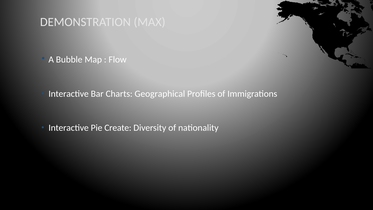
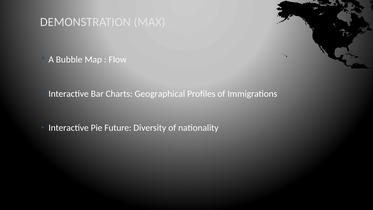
Create: Create -> Future
